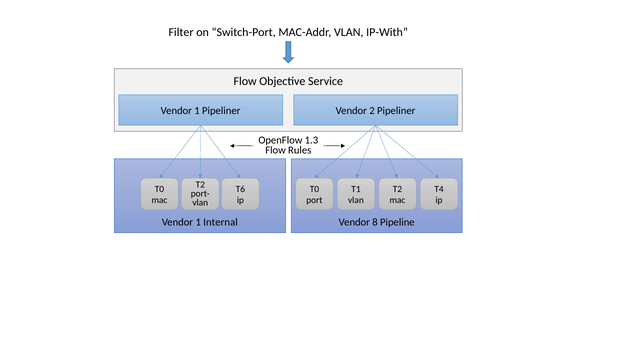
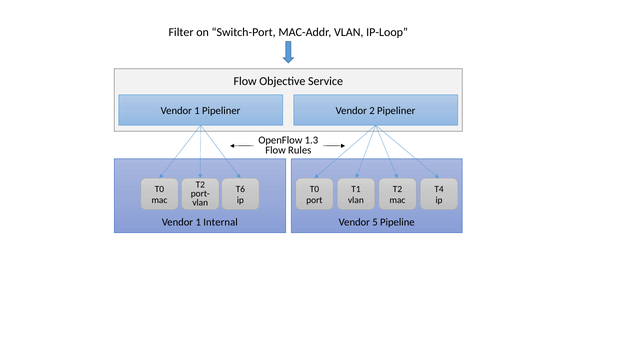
IP-With: IP-With -> IP-Loop
8: 8 -> 5
